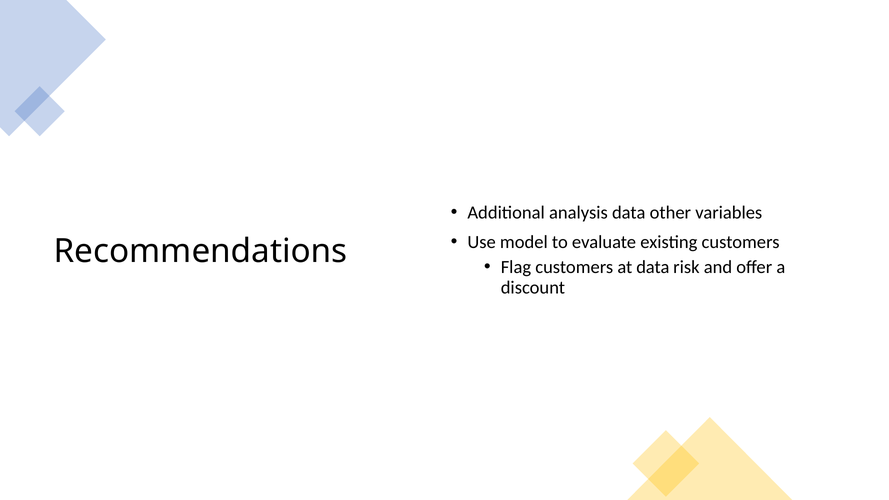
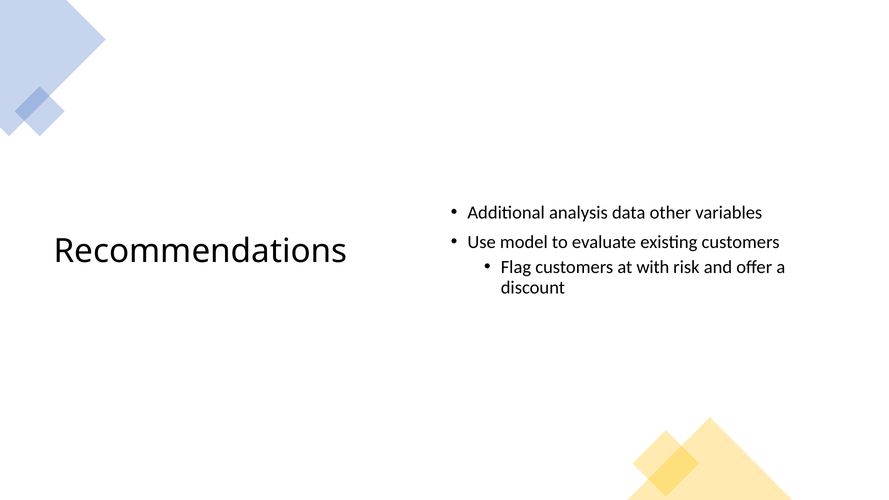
at data: data -> with
